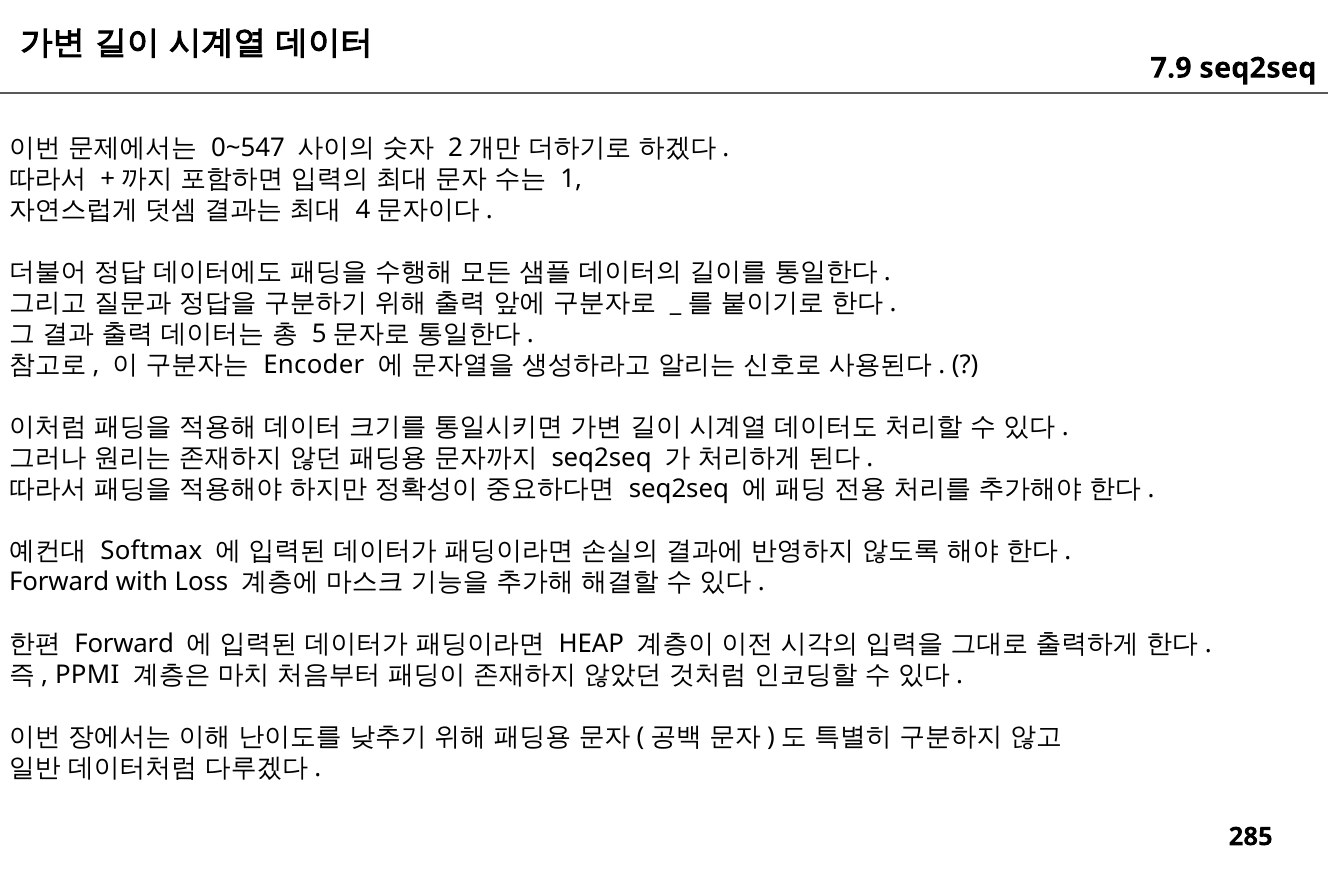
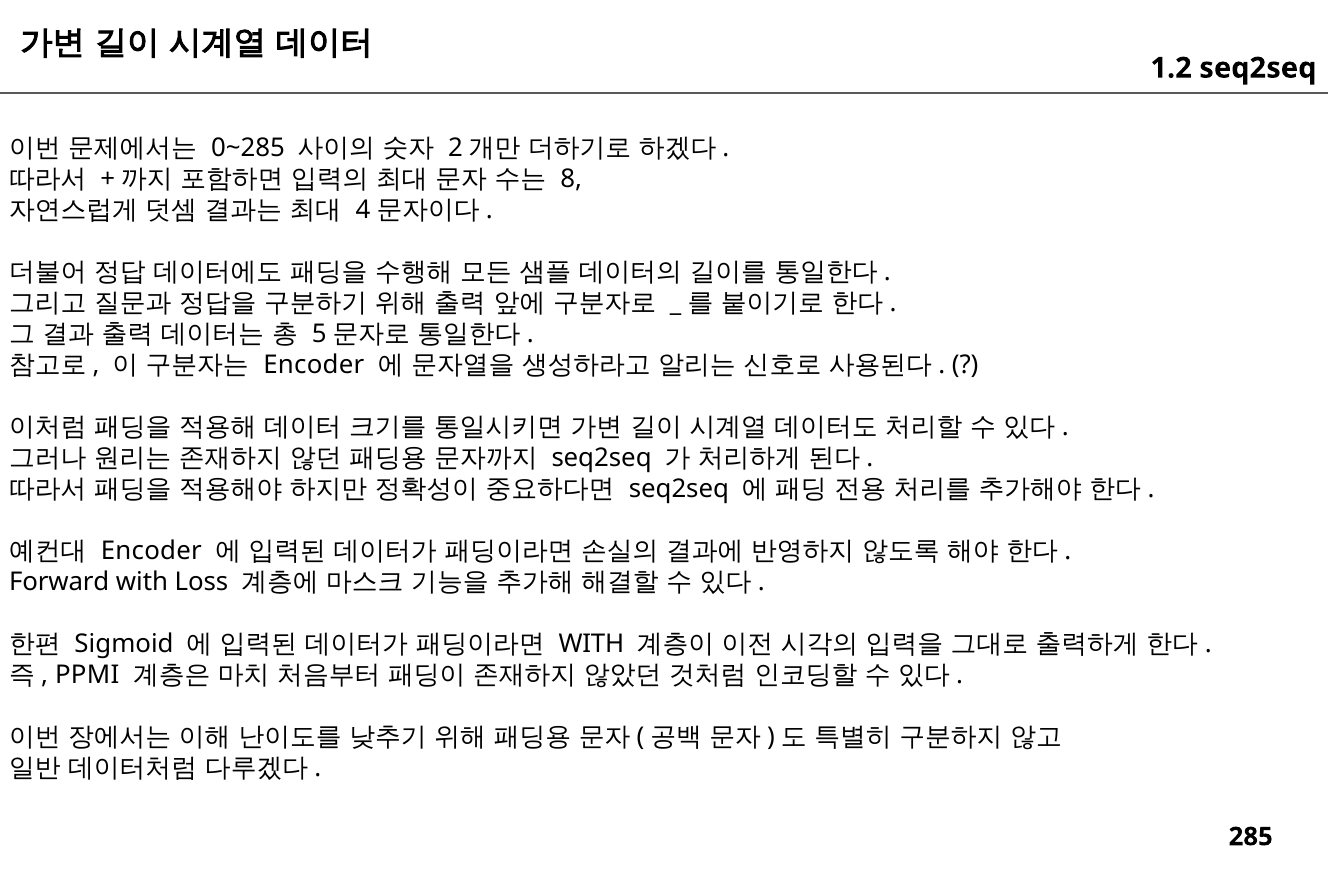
7.9: 7.9 -> 1.2
0~547: 0~547 -> 0~285
1: 1 -> 8
Softmax at (151, 551): Softmax -> Encoder
Forward at (124, 644): Forward -> Sigmoid
HEAP at (591, 644): HEAP -> WITH
